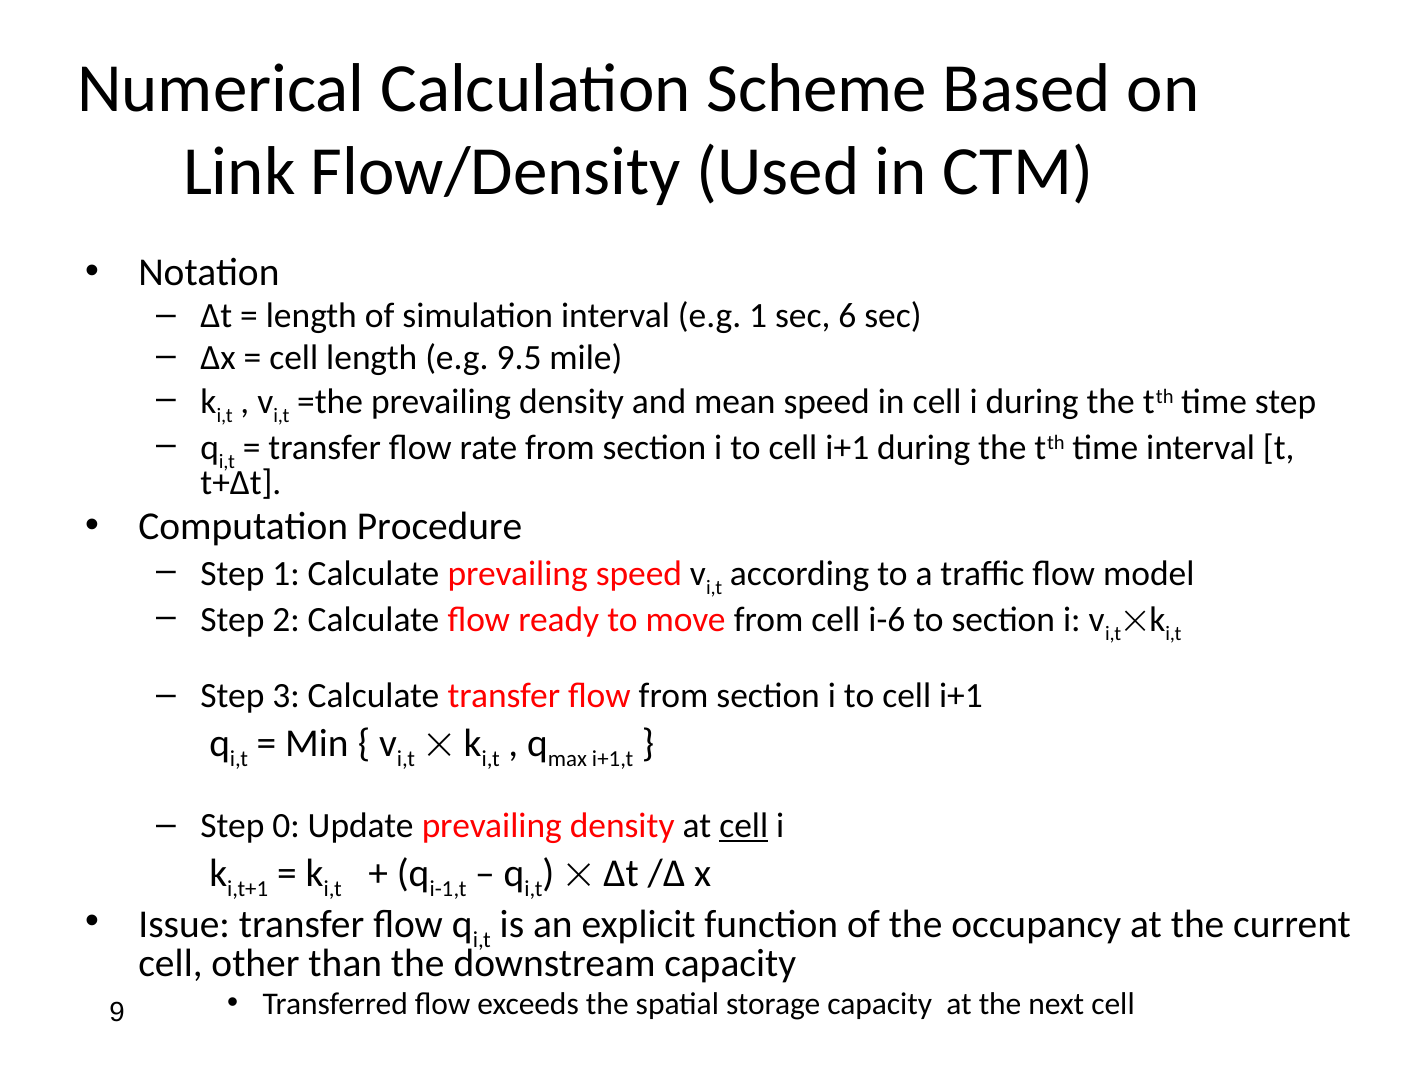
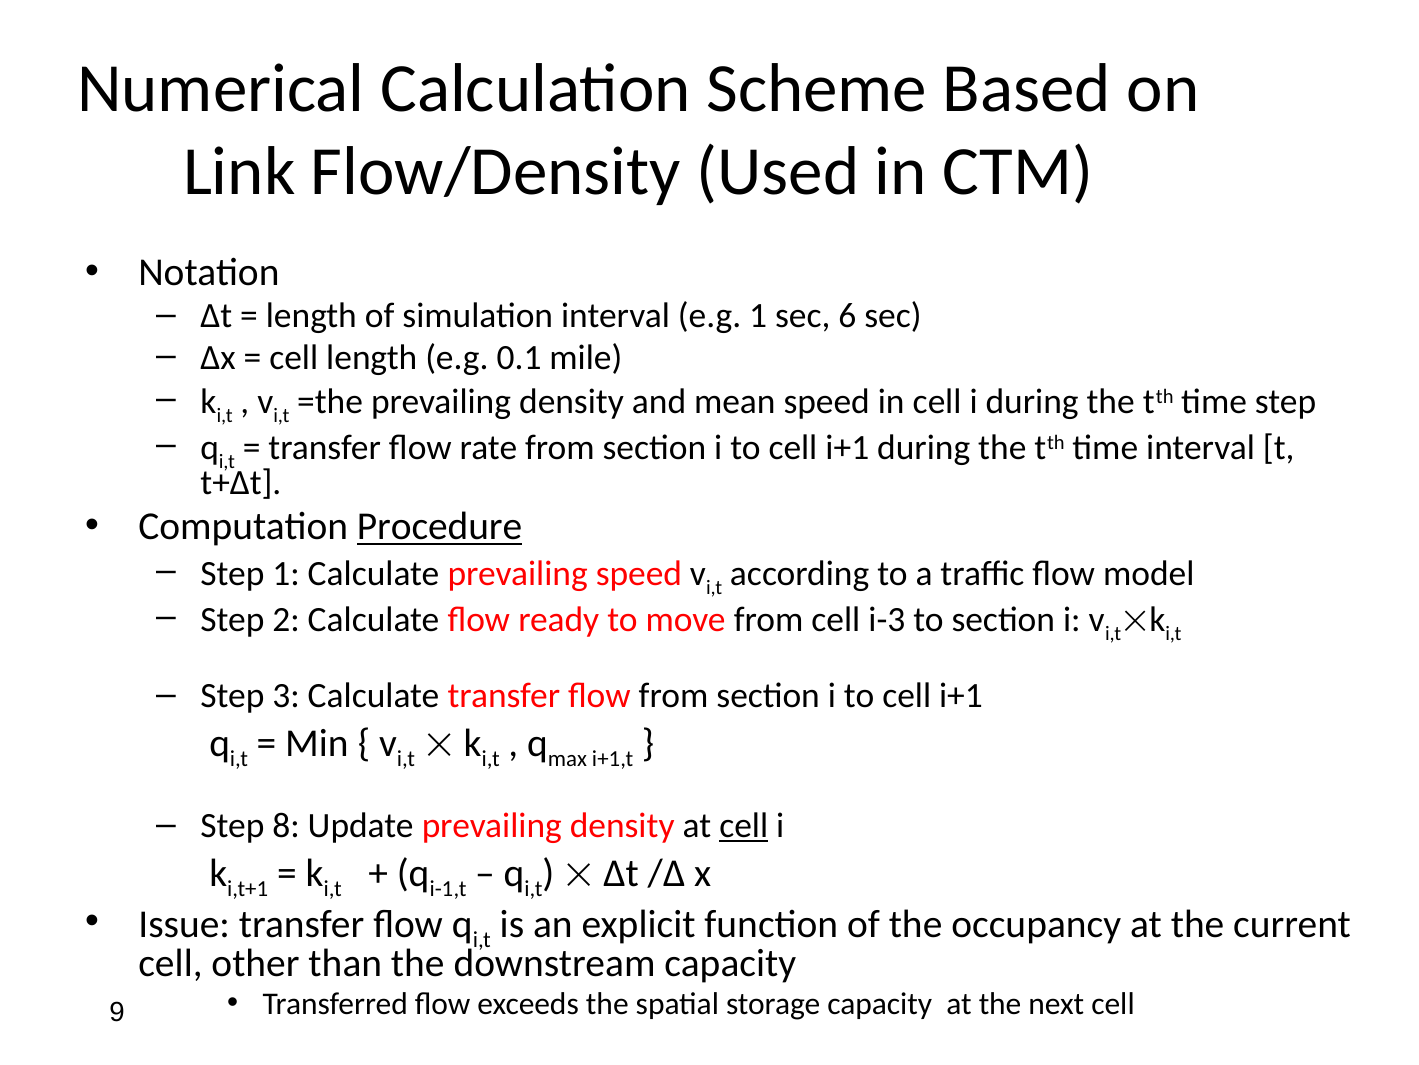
9.5: 9.5 -> 0.1
Procedure underline: none -> present
i-6: i-6 -> i-3
0: 0 -> 8
